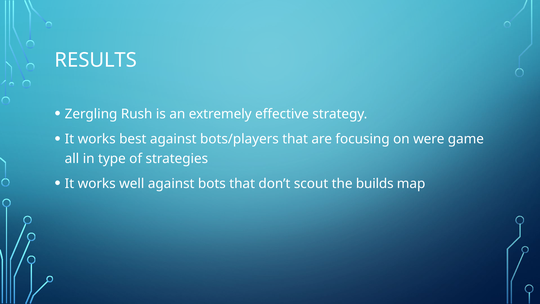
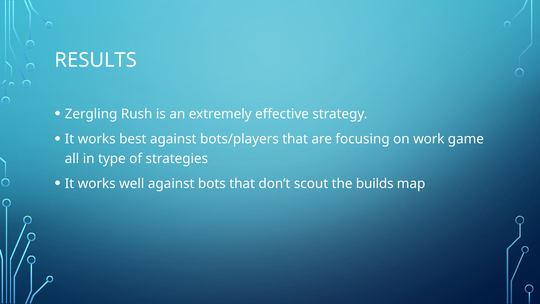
were: were -> work
